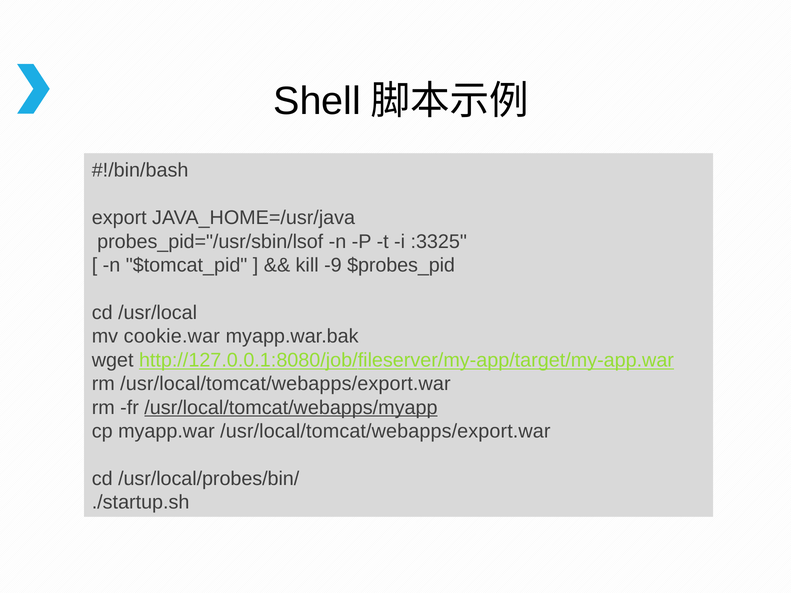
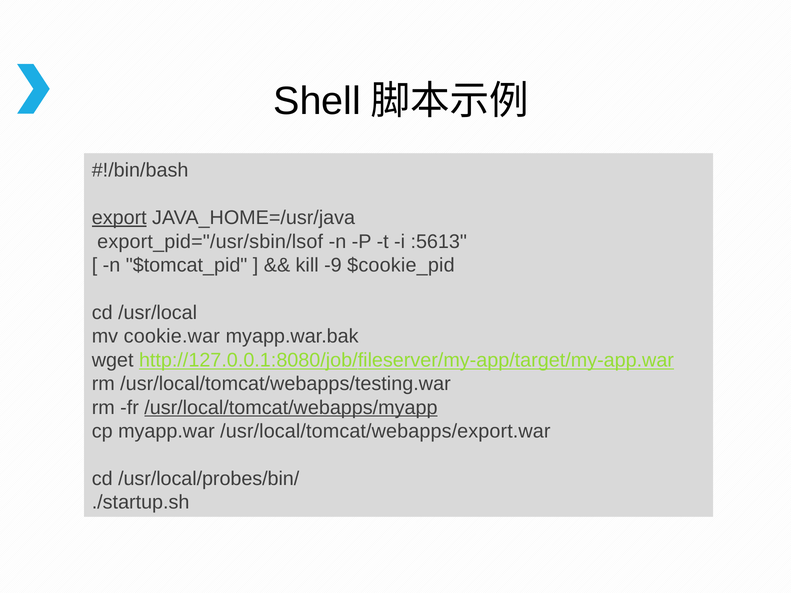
export underline: none -> present
probes_pid="/usr/sbin/lsof: probes_pid="/usr/sbin/lsof -> export_pid="/usr/sbin/lsof
:3325: :3325 -> :5613
$probes_pid: $probes_pid -> $cookie_pid
rm /usr/local/tomcat/webapps/export.war: /usr/local/tomcat/webapps/export.war -> /usr/local/tomcat/webapps/testing.war
